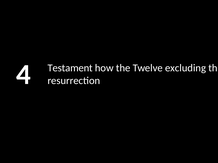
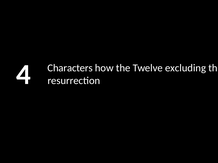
Testament: Testament -> Characters
